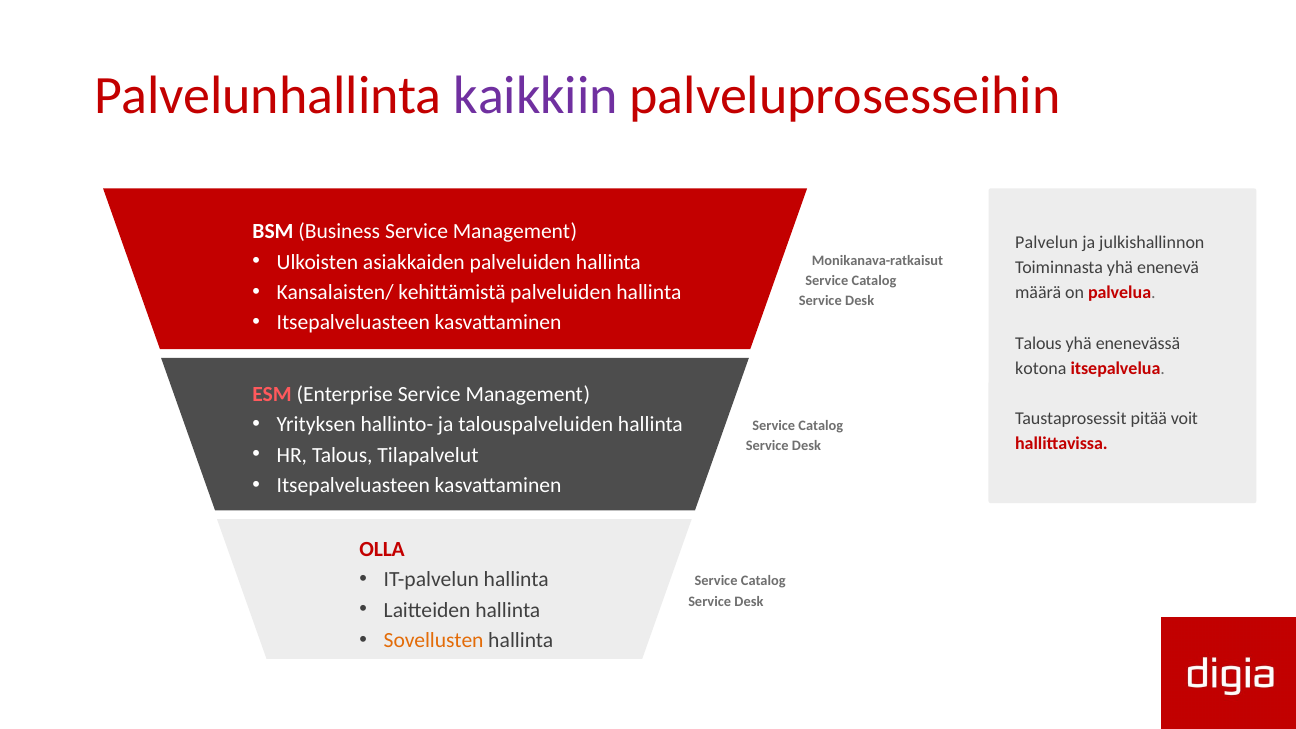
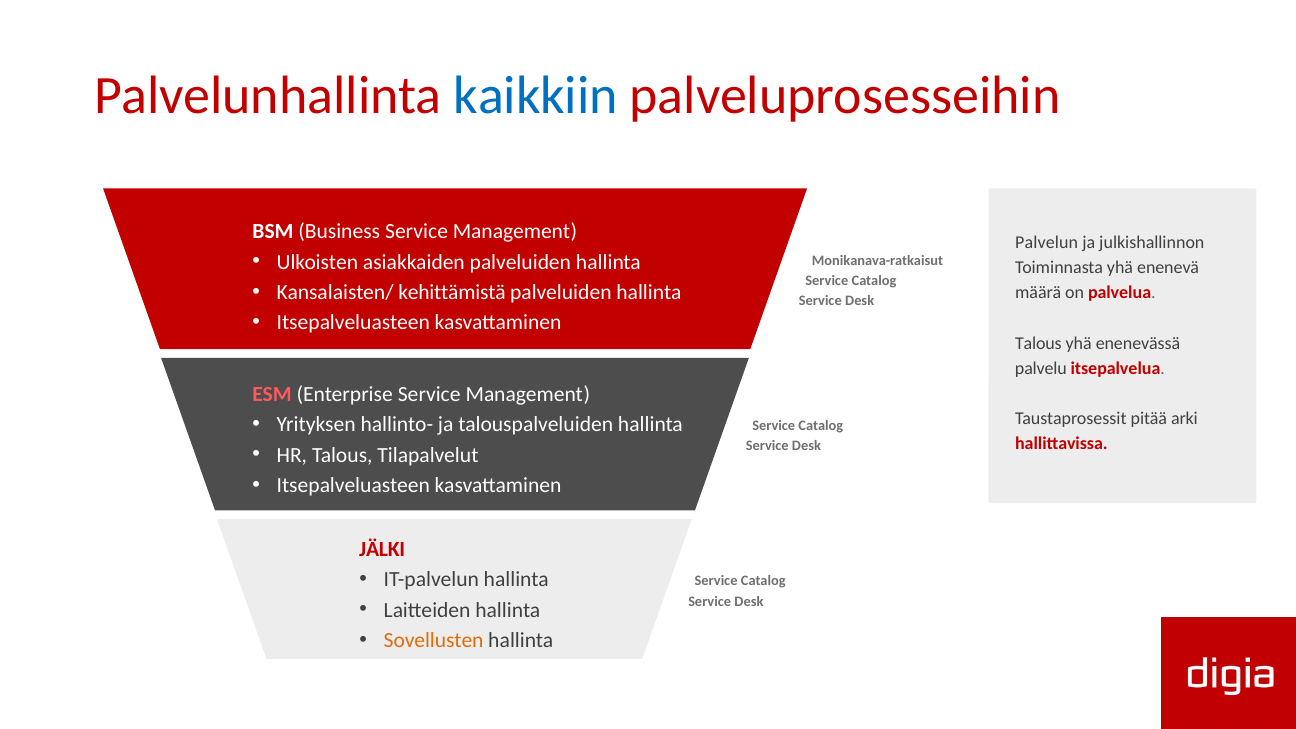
kaikkiin colour: purple -> blue
kotona: kotona -> palvelu
voit: voit -> arki
OLLA: OLLA -> JÄLKI
